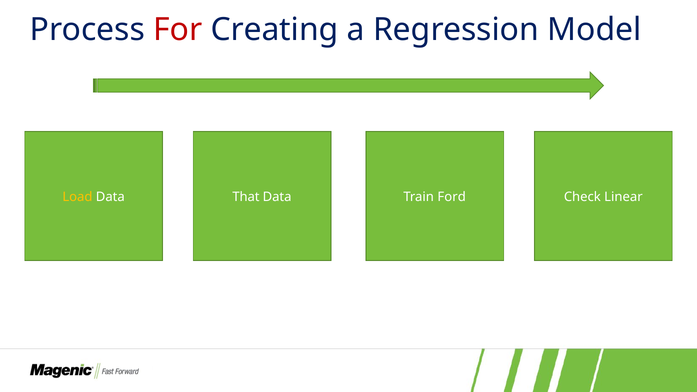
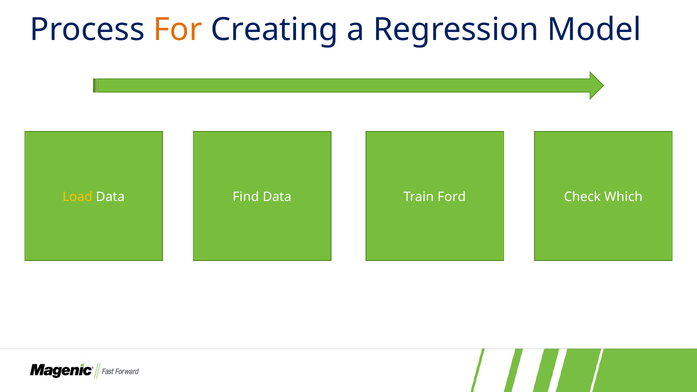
For colour: red -> orange
That: That -> Find
Linear: Linear -> Which
